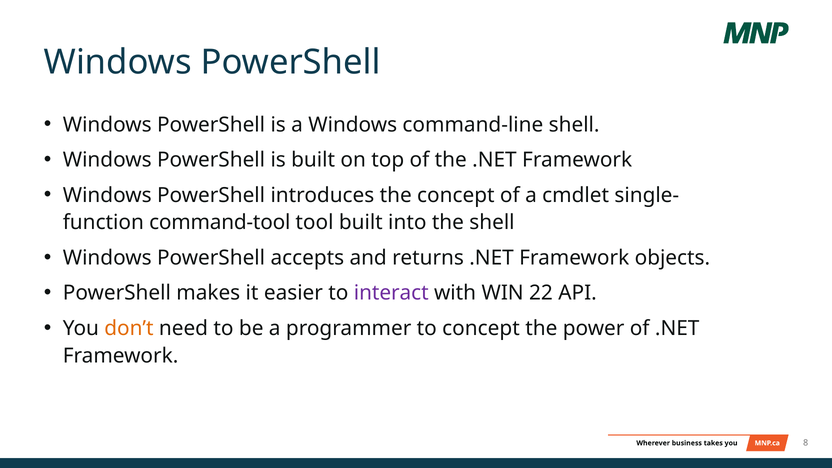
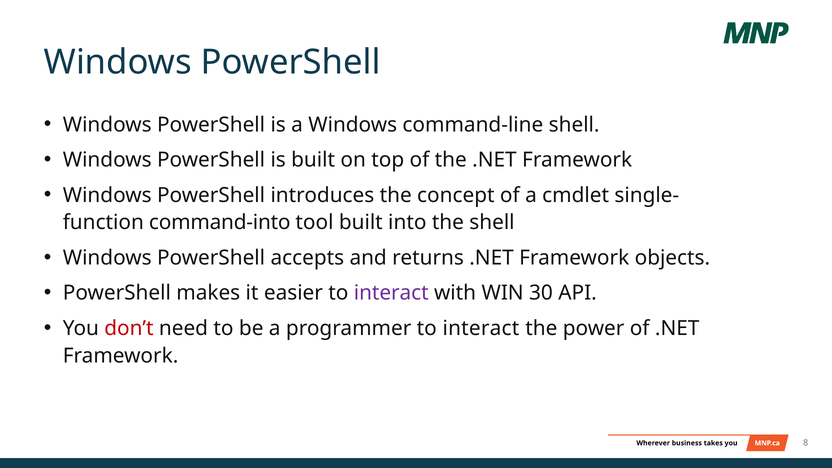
command-tool: command-tool -> command-into
22: 22 -> 30
don’t colour: orange -> red
programmer to concept: concept -> interact
